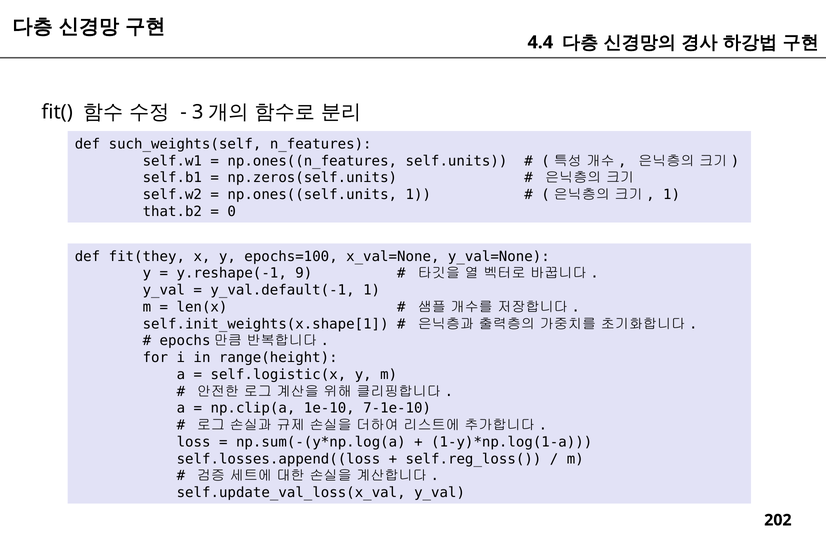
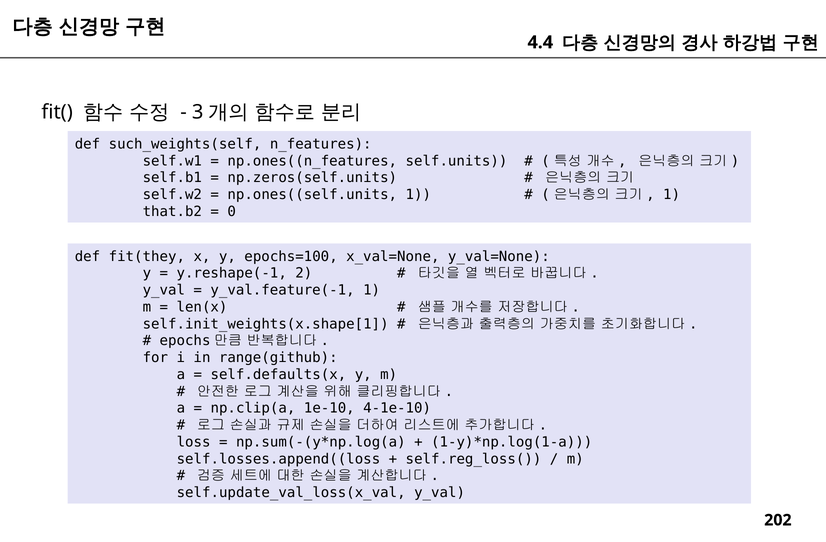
9: 9 -> 2
y_val.default(-1: y_val.default(-1 -> y_val.feature(-1
range(height: range(height -> range(github
self.logistic(x: self.logistic(x -> self.defaults(x
7-1e-10: 7-1e-10 -> 4-1e-10
